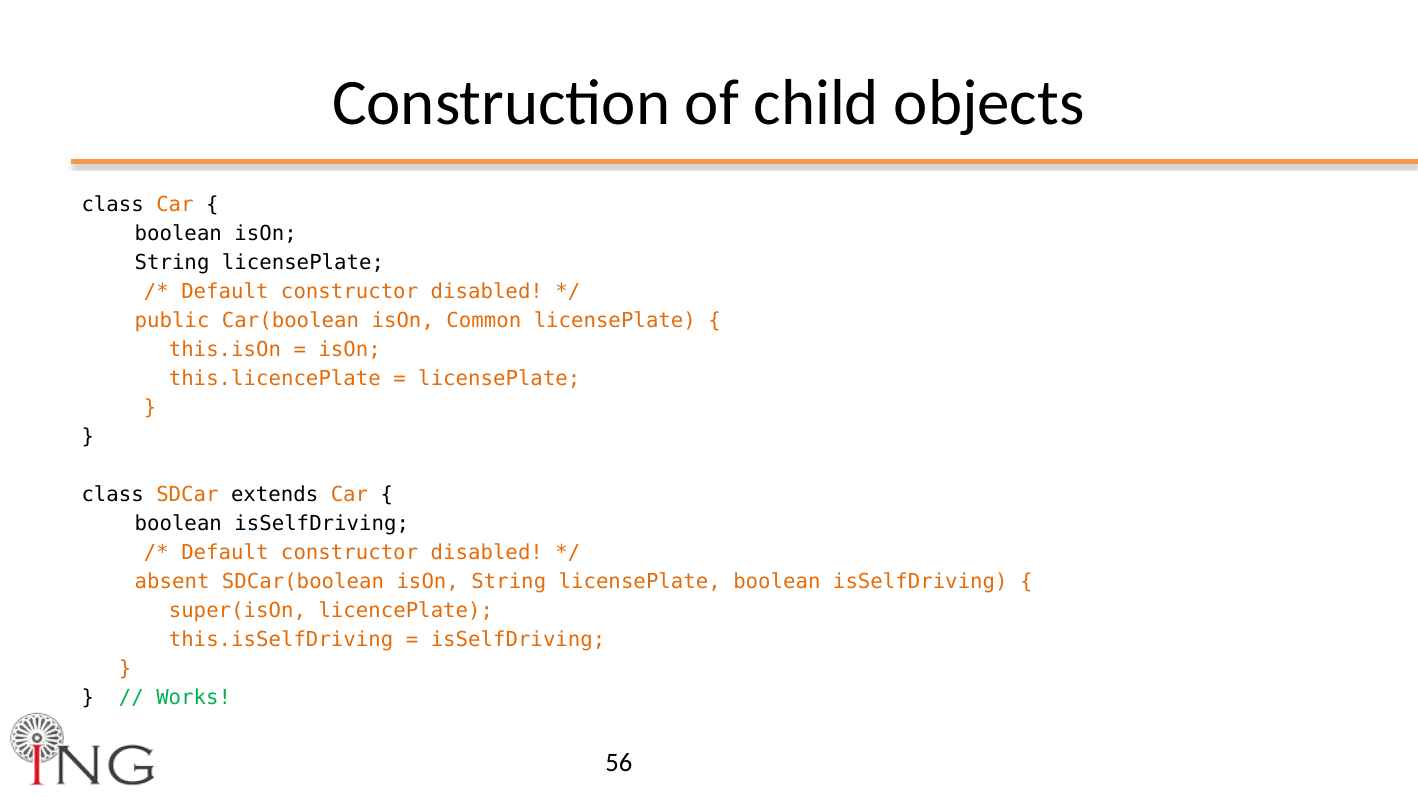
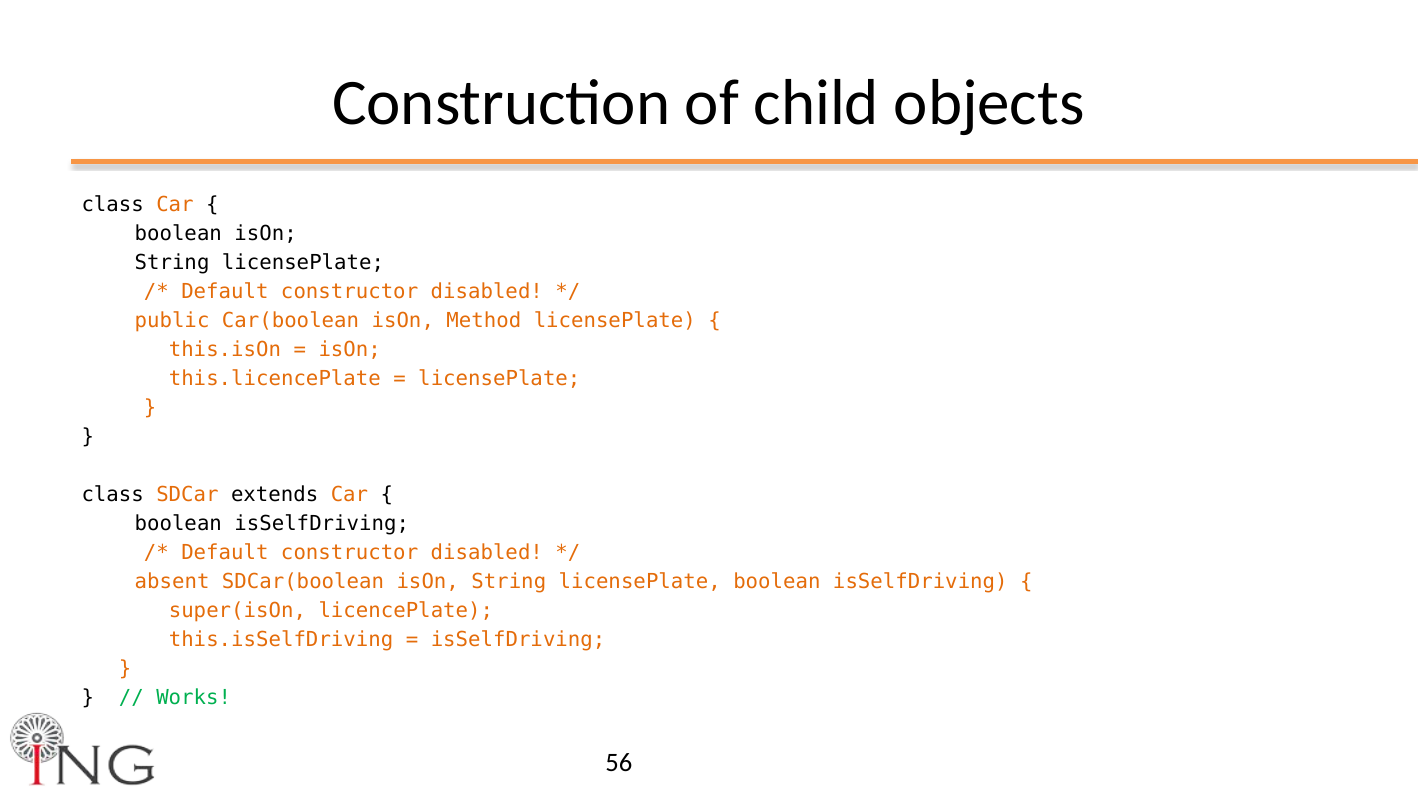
Common: Common -> Method
